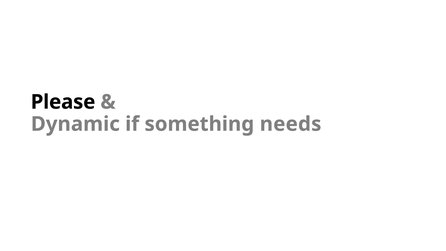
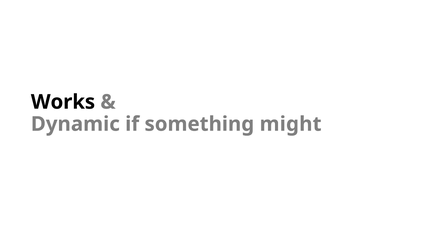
Please: Please -> Works
needs: needs -> might
